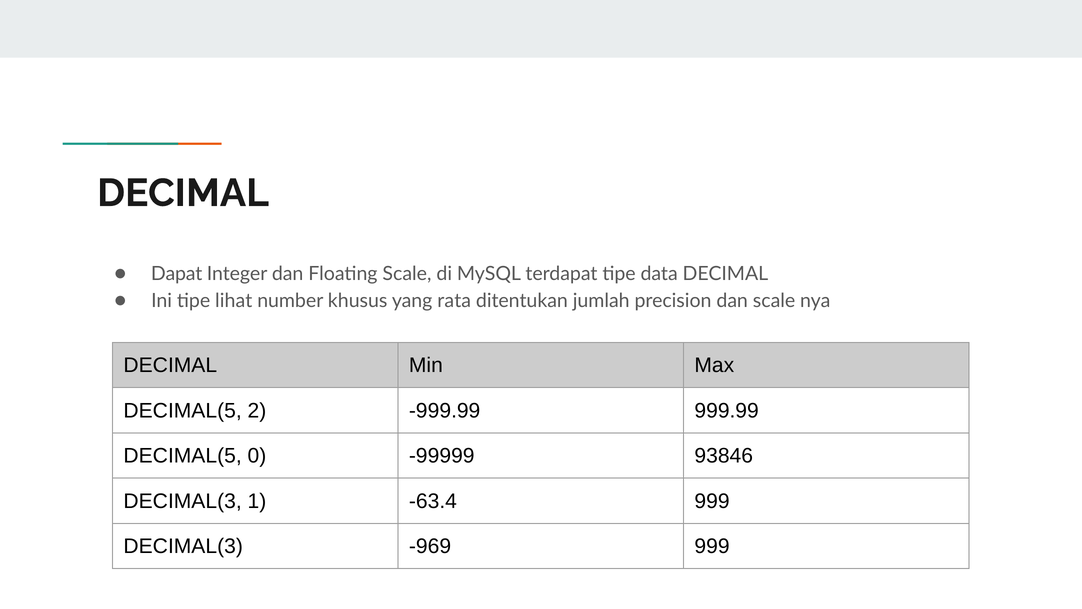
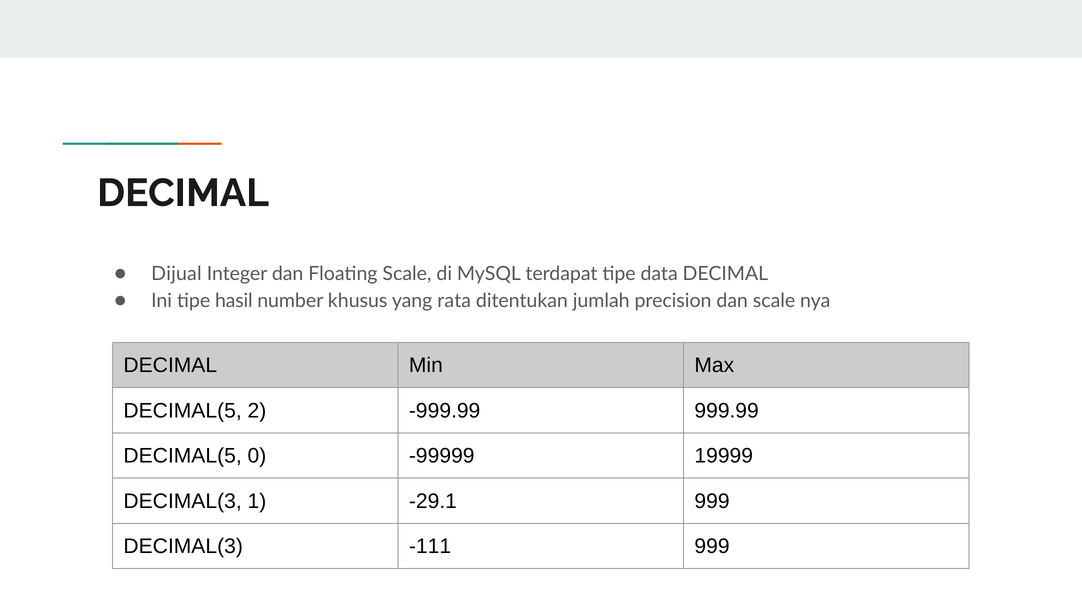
Dapat: Dapat -> Dijual
lihat: lihat -> hasil
93846: 93846 -> 19999
-63.4: -63.4 -> -29.1
-969: -969 -> -111
